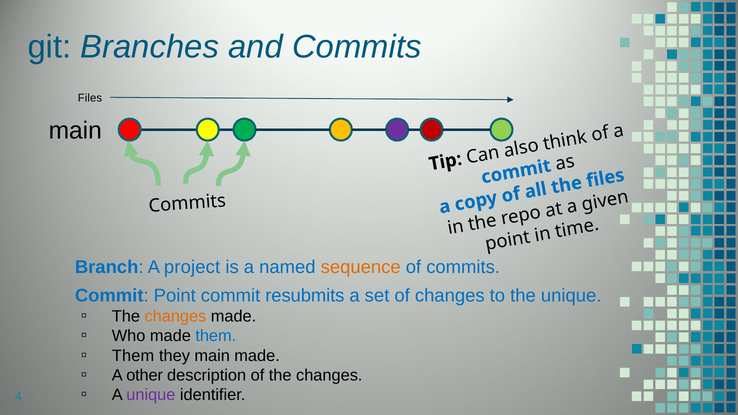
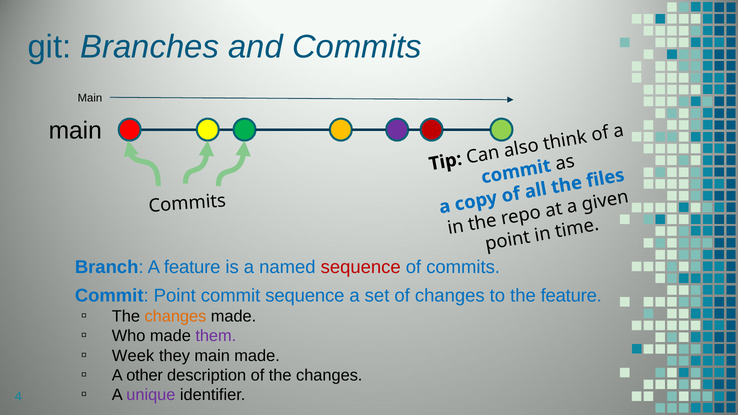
Files at (90, 98): Files -> Main
A project: project -> feature
sequence at (361, 267) colour: orange -> red
commit resubmits: resubmits -> sequence
the unique: unique -> feature
them at (216, 336) colour: blue -> purple
Them at (133, 356): Them -> Week
